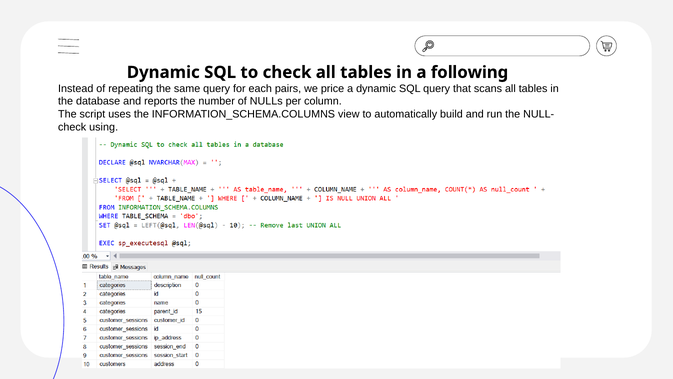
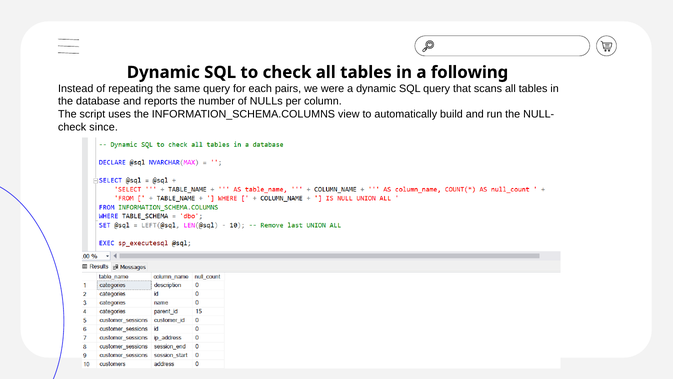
price: price -> were
using: using -> since
